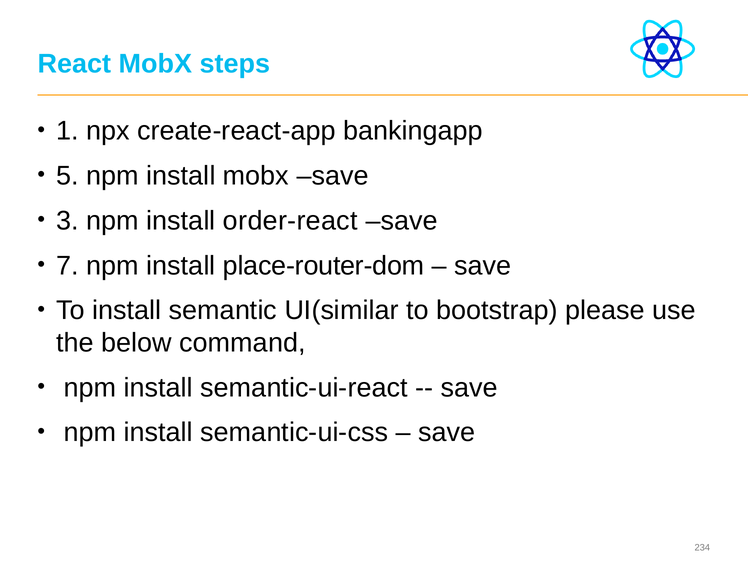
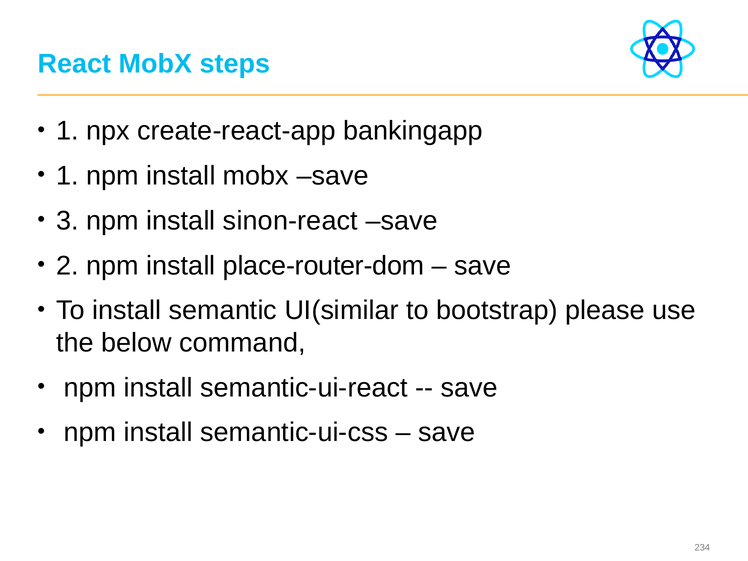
5 at (68, 176): 5 -> 1
order-react: order-react -> sinon-react
7: 7 -> 2
